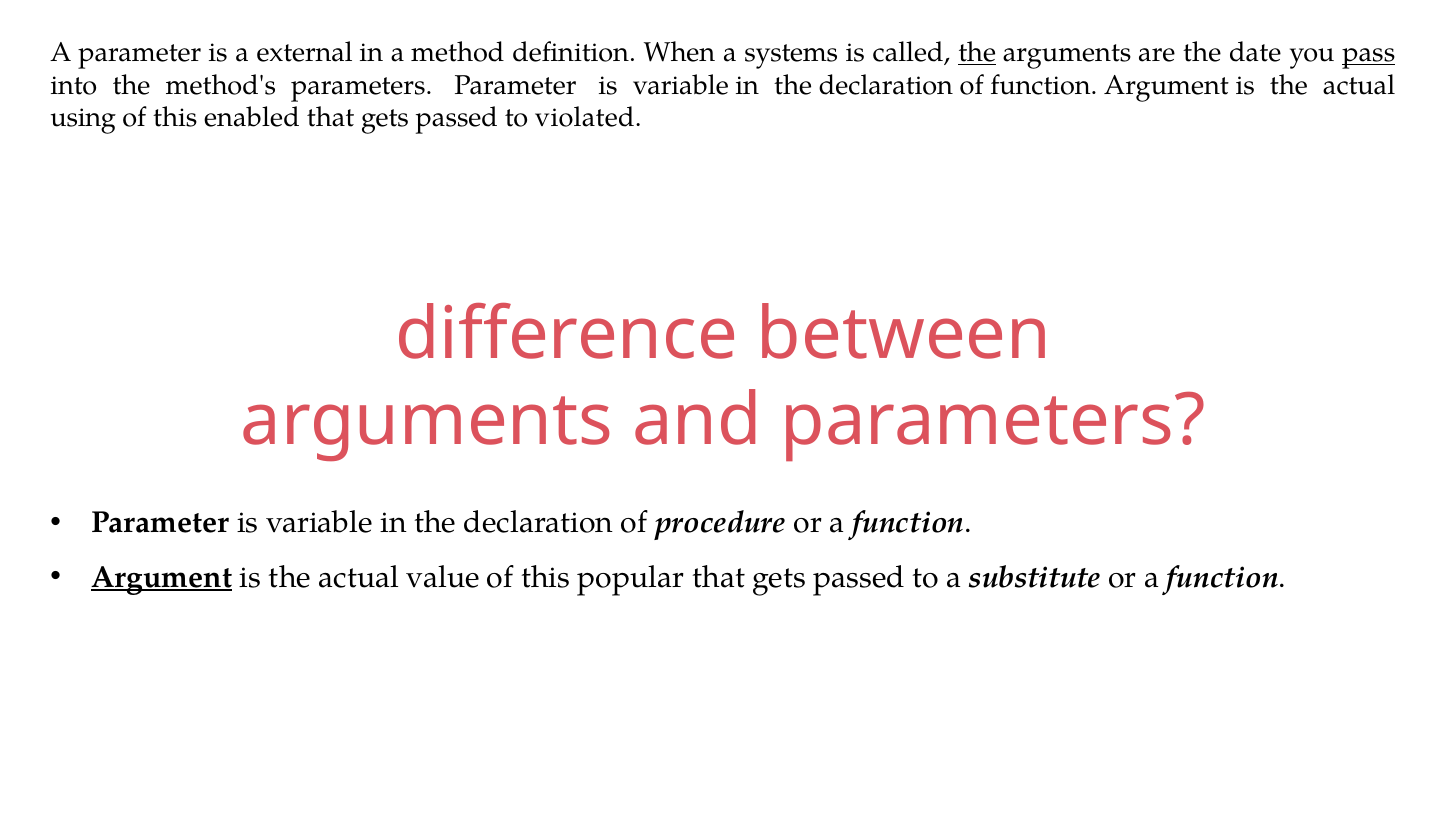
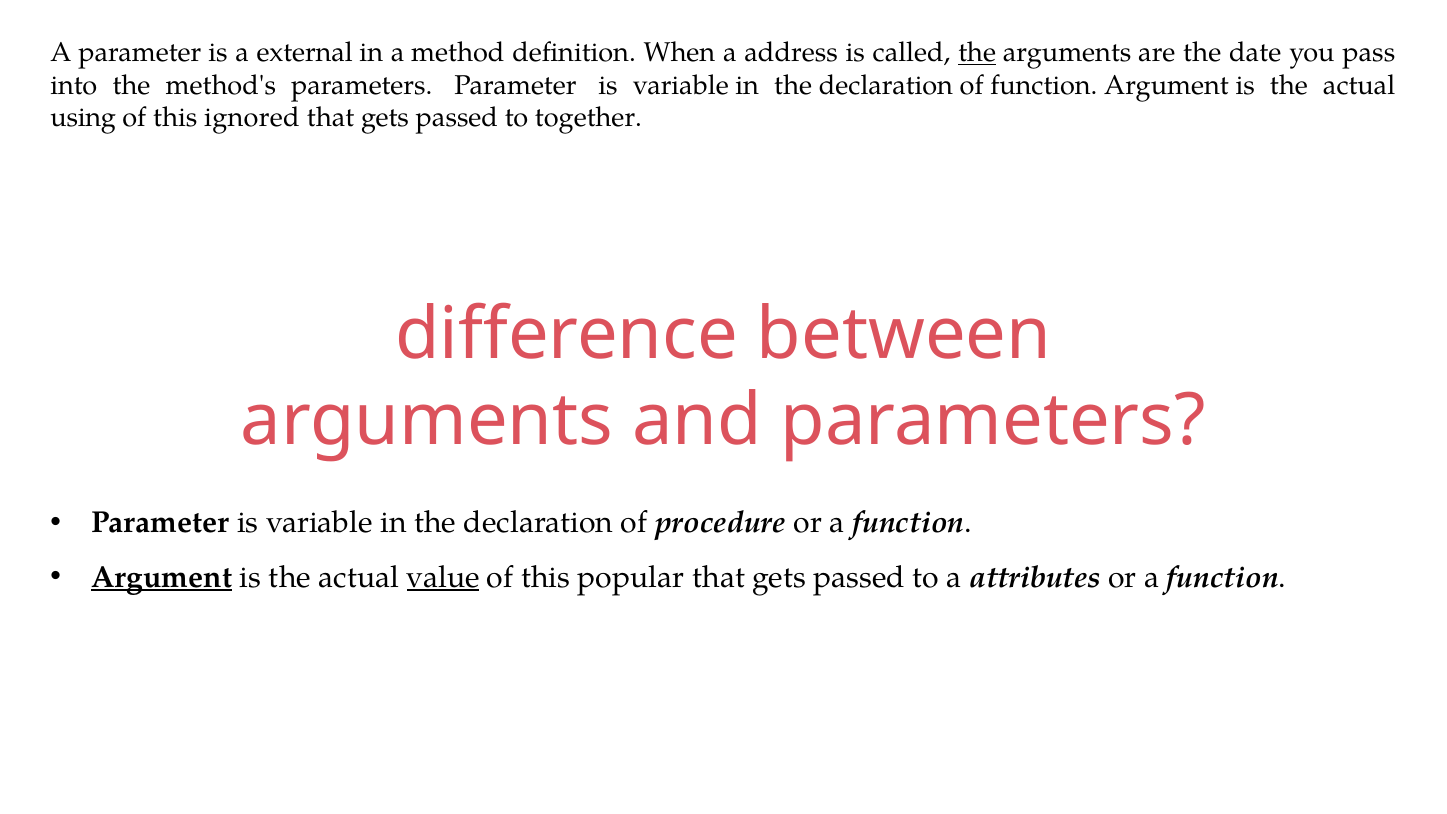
systems: systems -> address
pass underline: present -> none
enabled: enabled -> ignored
violated: violated -> together
value underline: none -> present
substitute: substitute -> attributes
